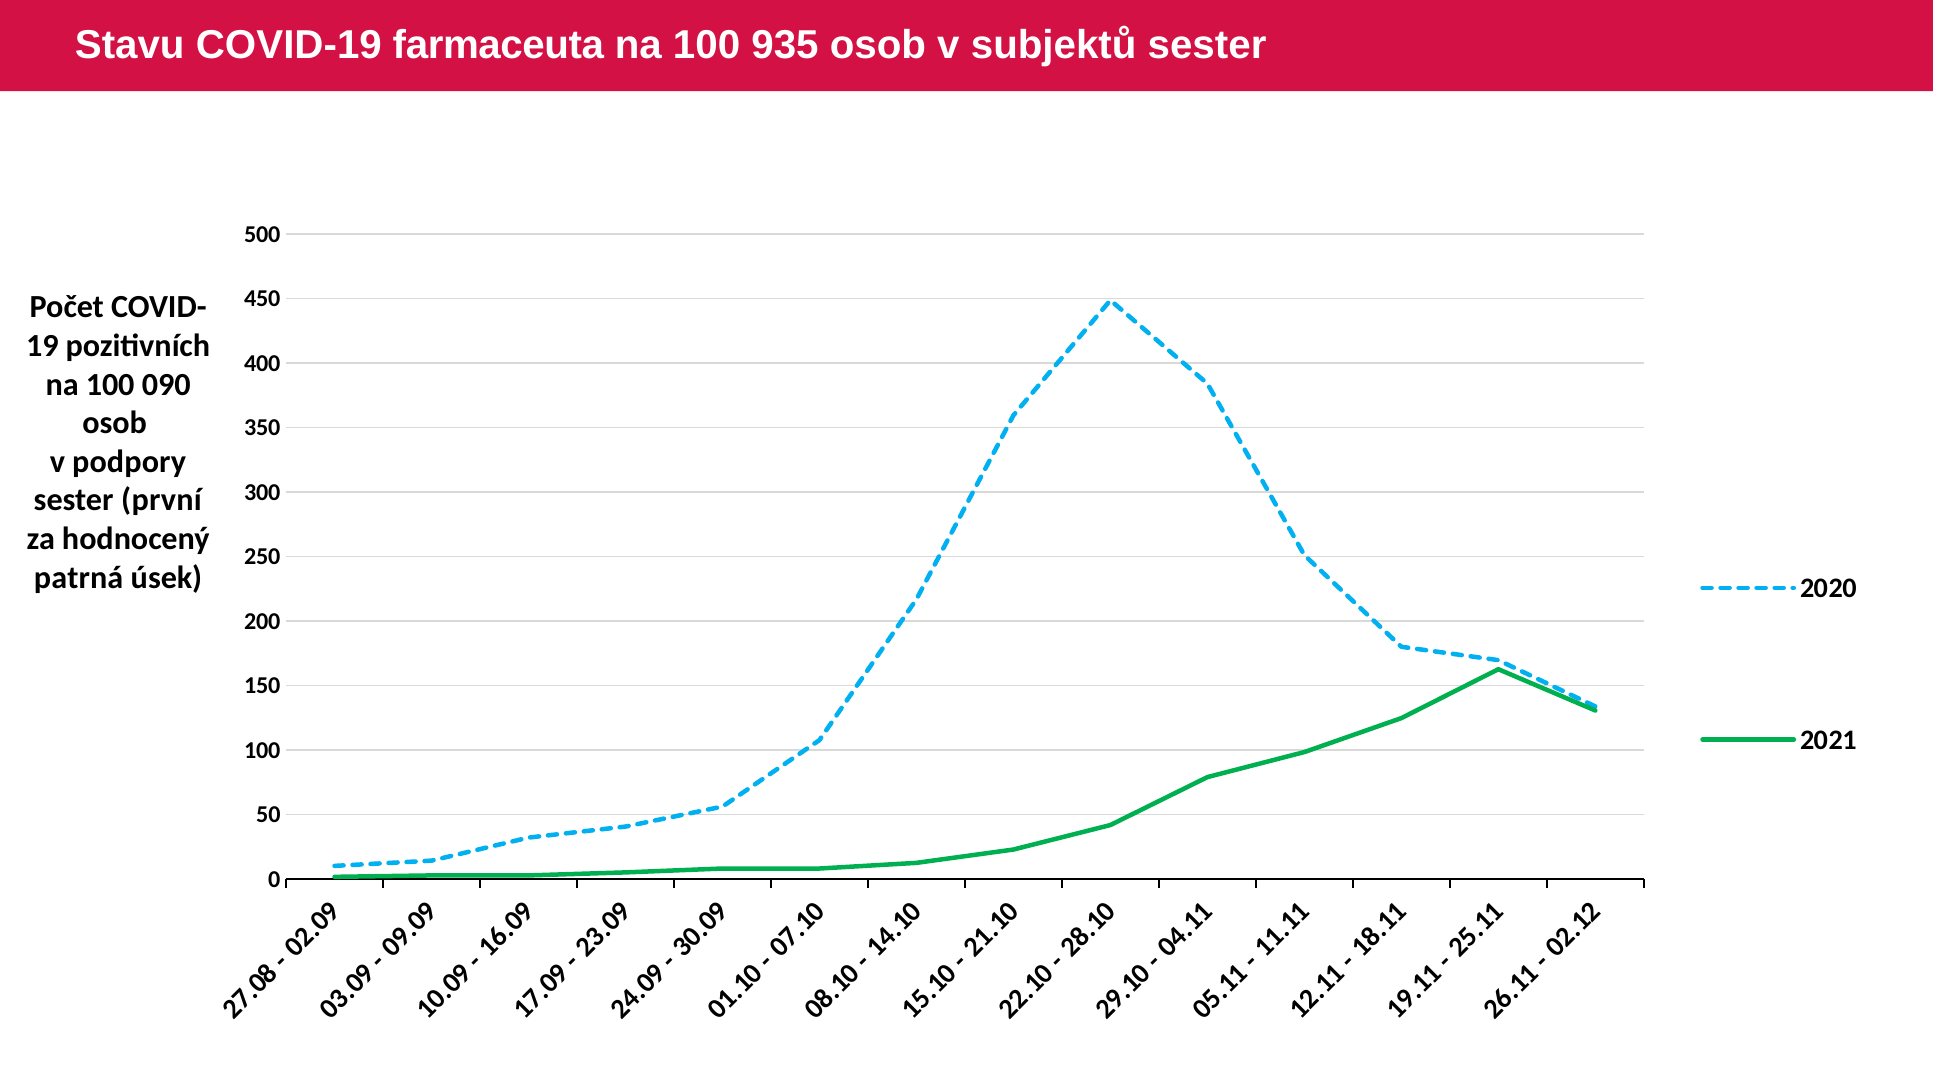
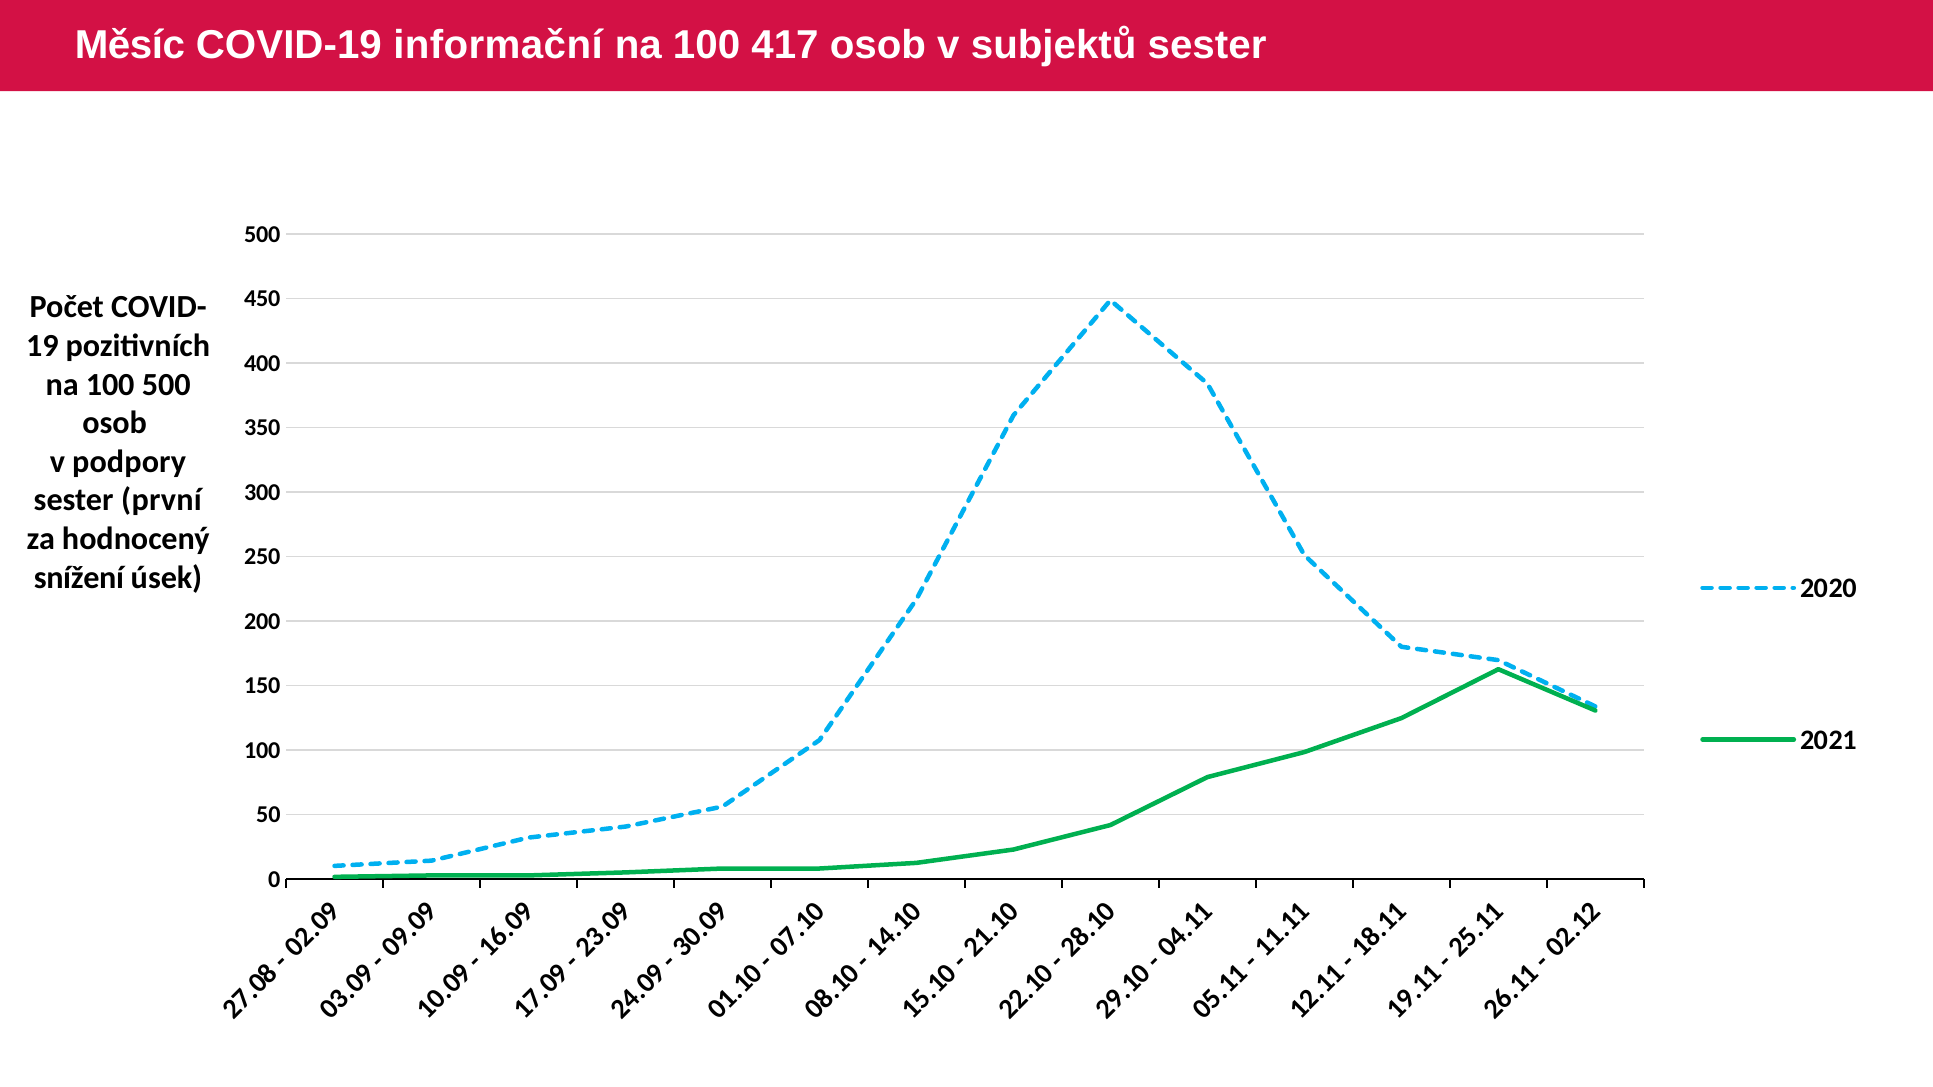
Stavu: Stavu -> Měsíc
farmaceuta: farmaceuta -> informační
935: 935 -> 417
100 090: 090 -> 500
patrná: patrná -> snížení
